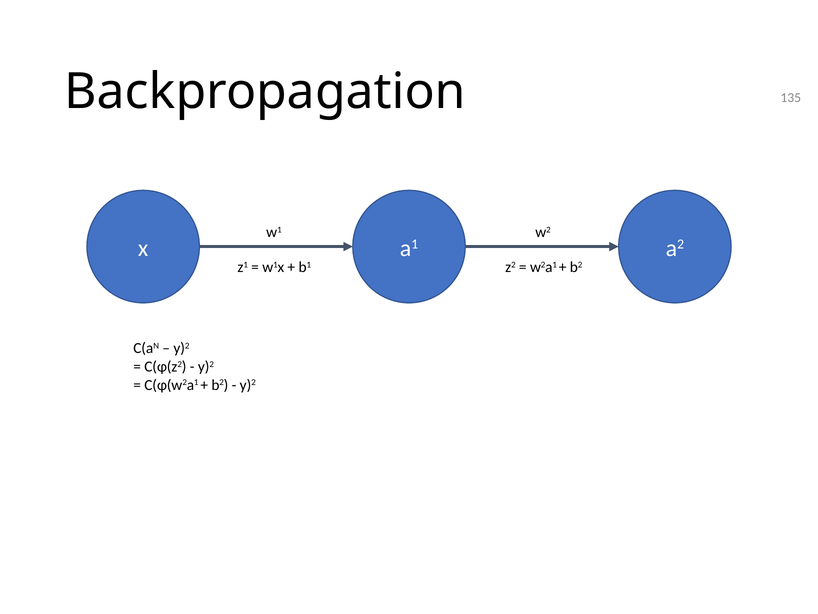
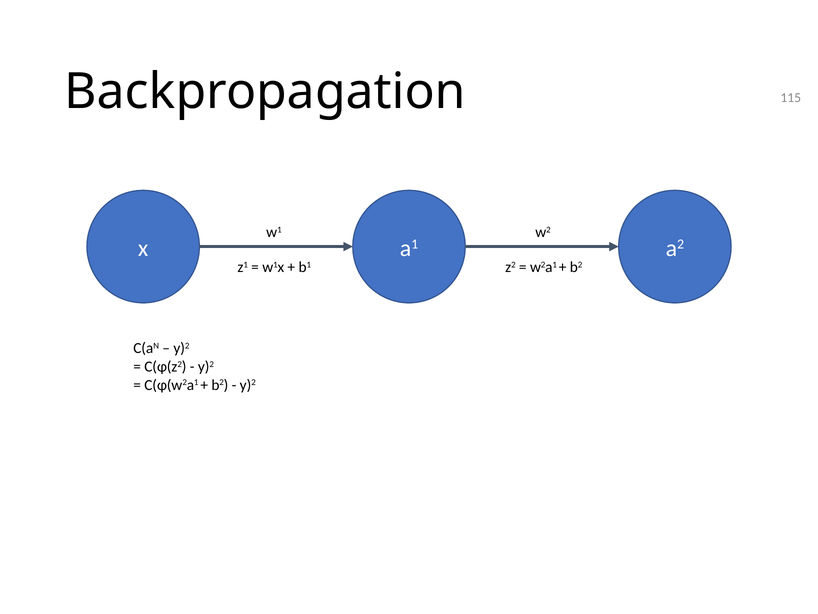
135: 135 -> 115
